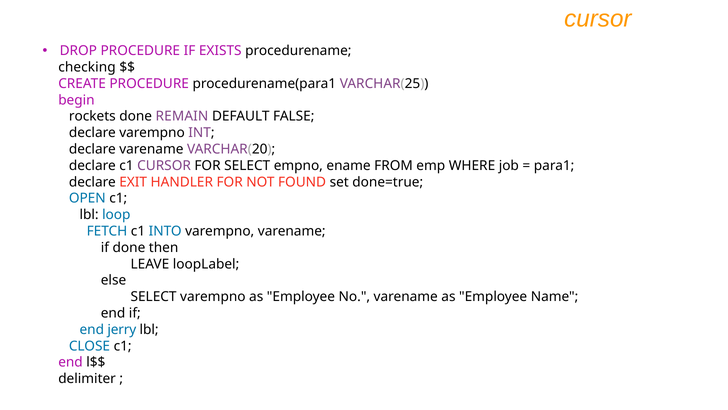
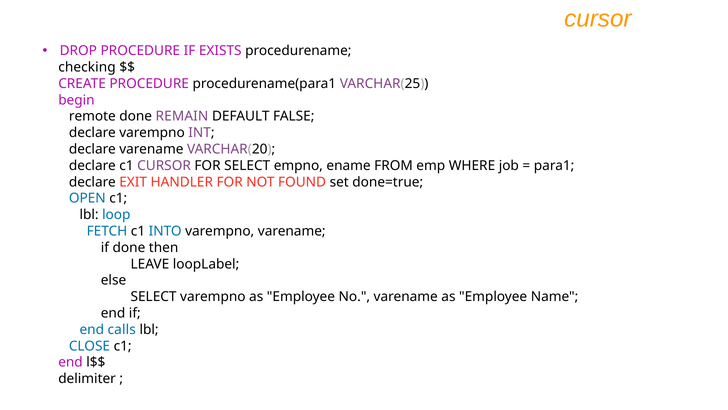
rockets: rockets -> remote
jerry: jerry -> calls
